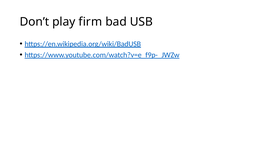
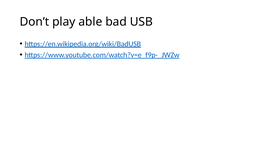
firm: firm -> able
